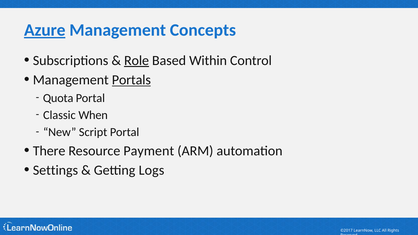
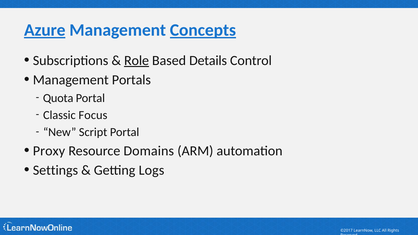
Concepts underline: none -> present
Within: Within -> Details
Portals underline: present -> none
When: When -> Focus
There: There -> Proxy
Payment: Payment -> Domains
